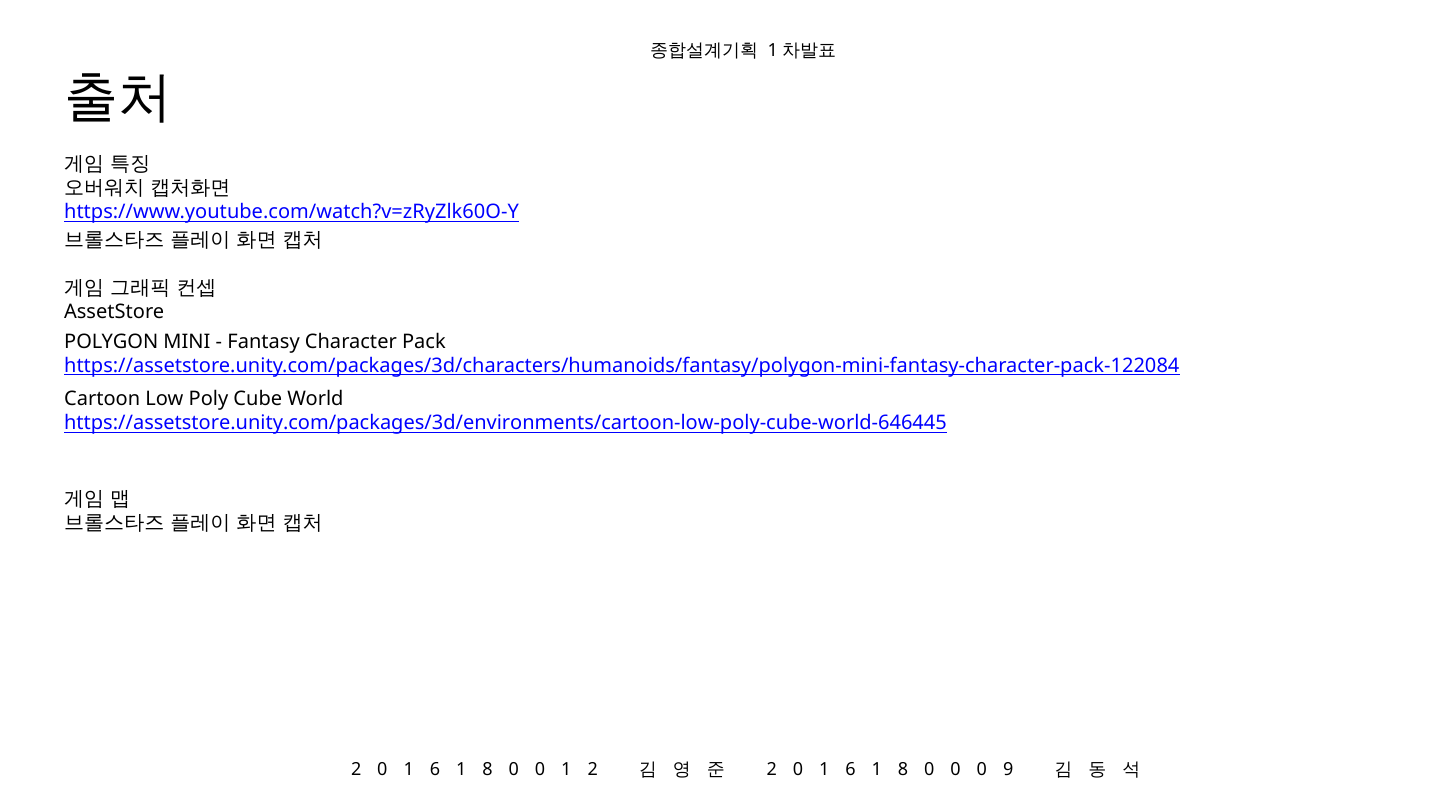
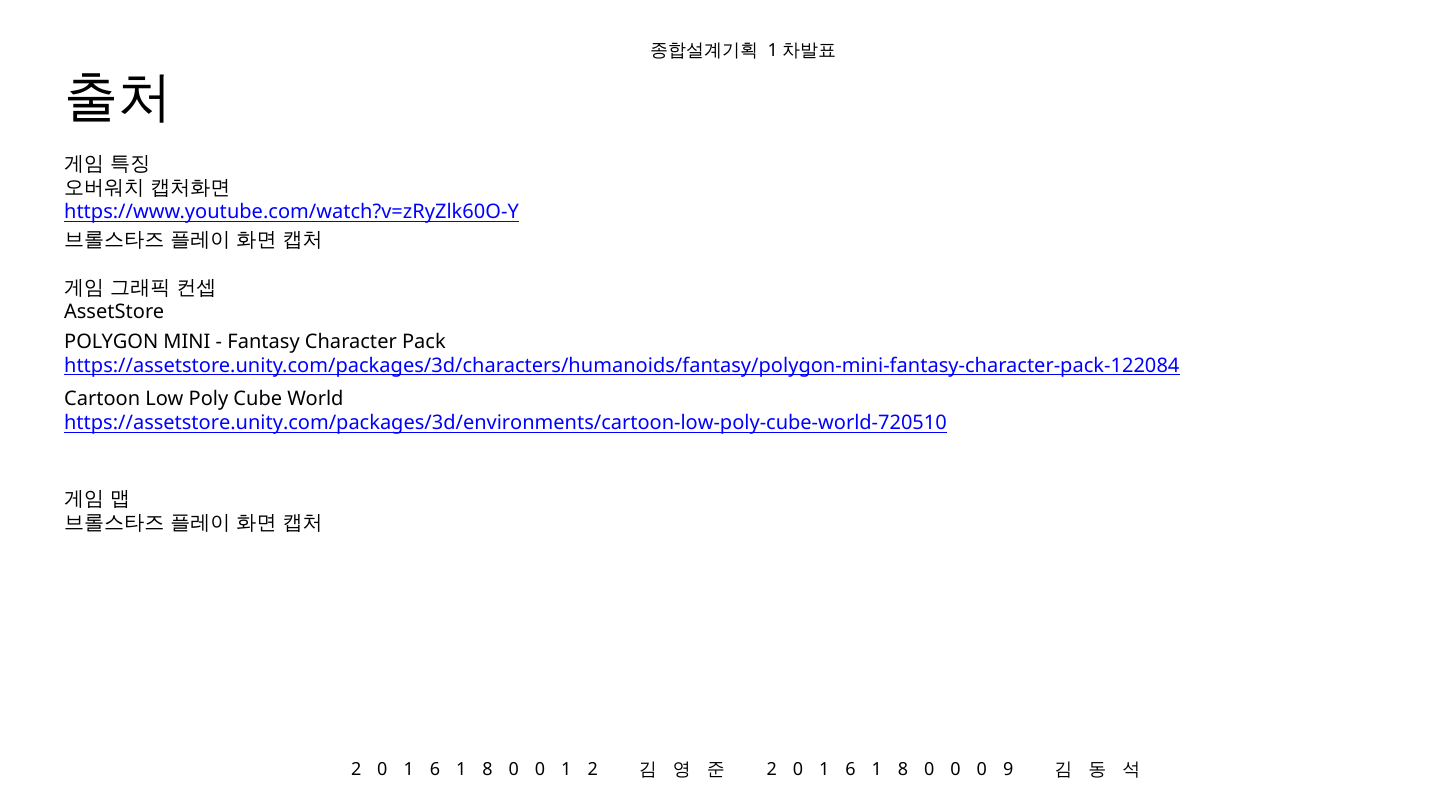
https://assetstore.unity.com/packages/3d/environments/cartoon-low-poly-cube-world-646445: https://assetstore.unity.com/packages/3d/environments/cartoon-low-poly-cube-world-646445 -> https://assetstore.unity.com/packages/3d/environments/cartoon-low-poly-cube-world-720510
